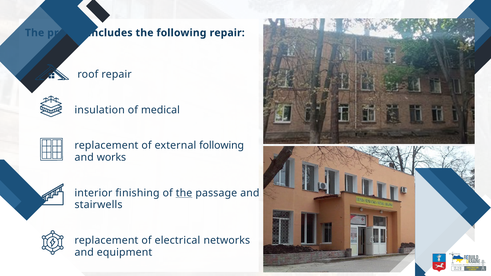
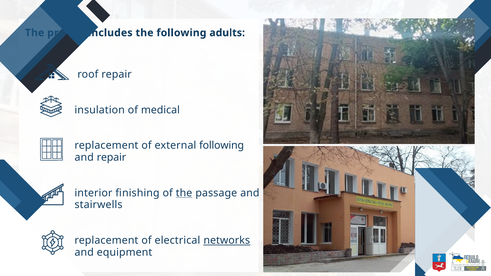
following repair: repair -> adults
works at (111, 157): works -> repair
networks underline: none -> present
